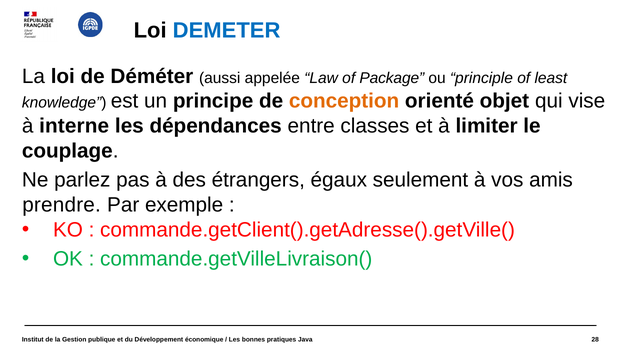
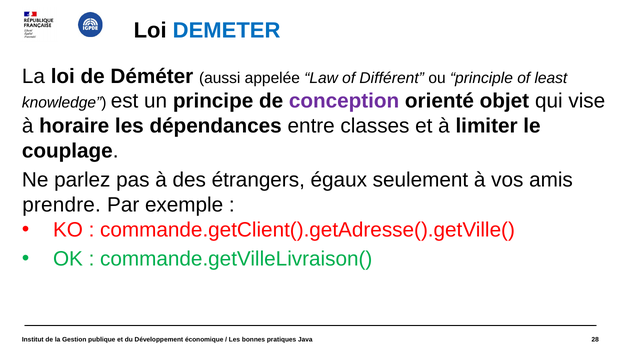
Package: Package -> Différent
conception colour: orange -> purple
interne: interne -> horaire
